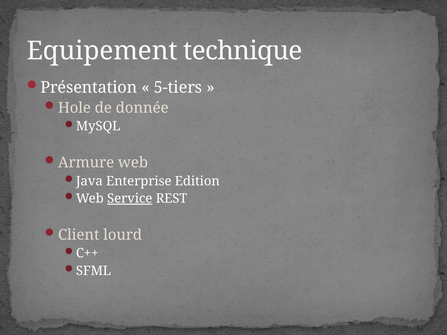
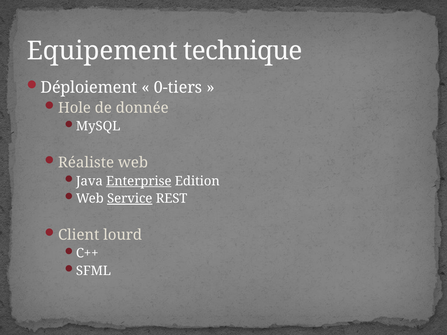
Présentation: Présentation -> Déploiement
5-tiers: 5-tiers -> 0-tiers
Armure: Armure -> Réaliste
Enterprise underline: none -> present
